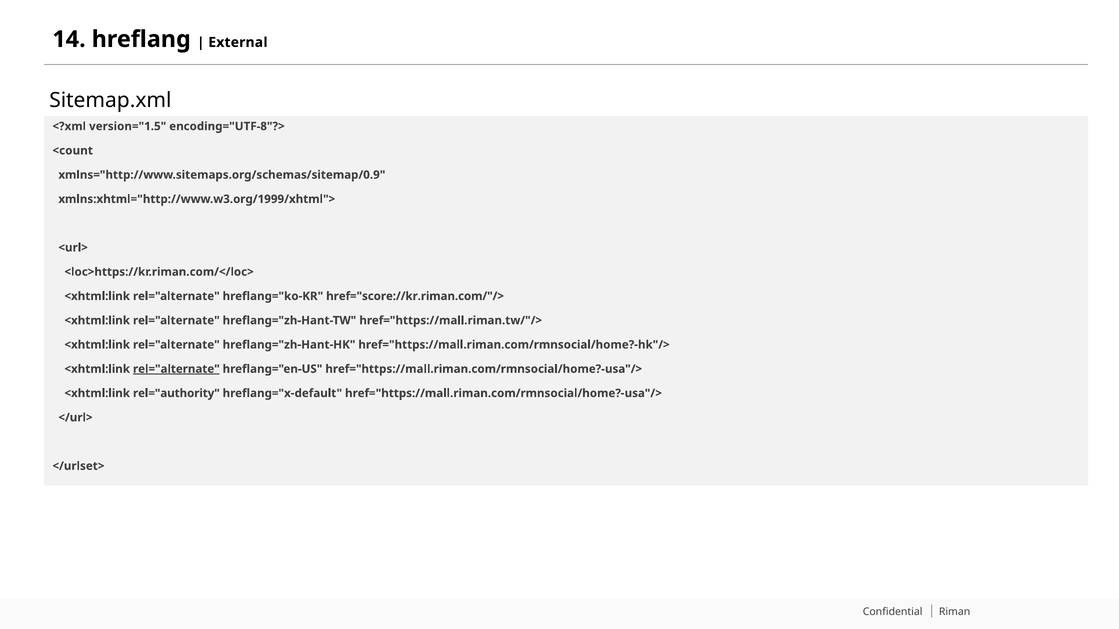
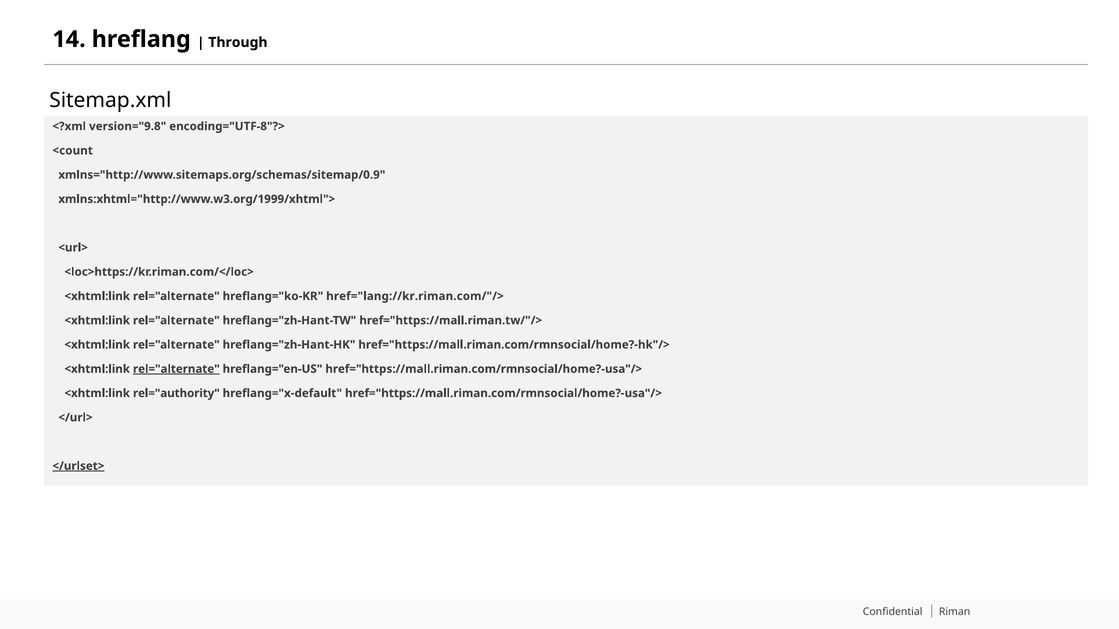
External: External -> Through
version="1.5: version="1.5 -> version="9.8
href="score://kr.riman.com/"/>: href="score://kr.riman.com/"/> -> href="lang://kr.riman.com/"/>
</urlset> underline: none -> present
